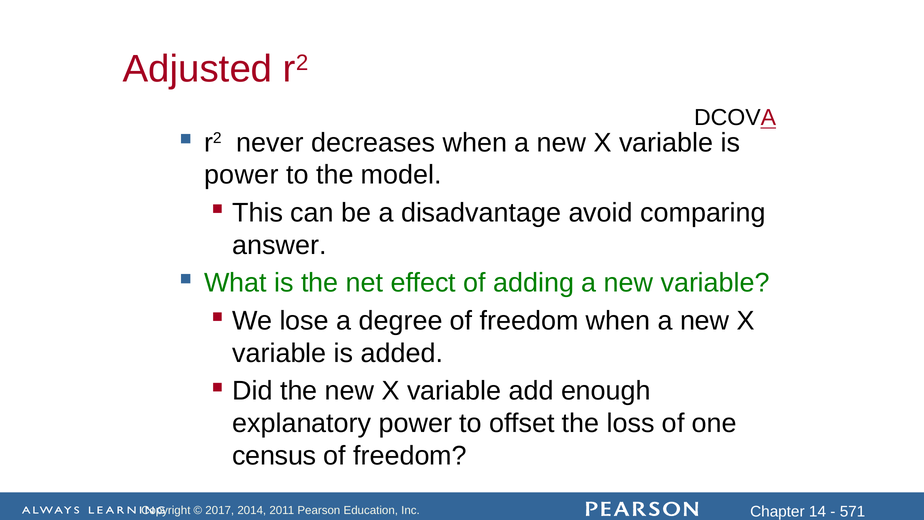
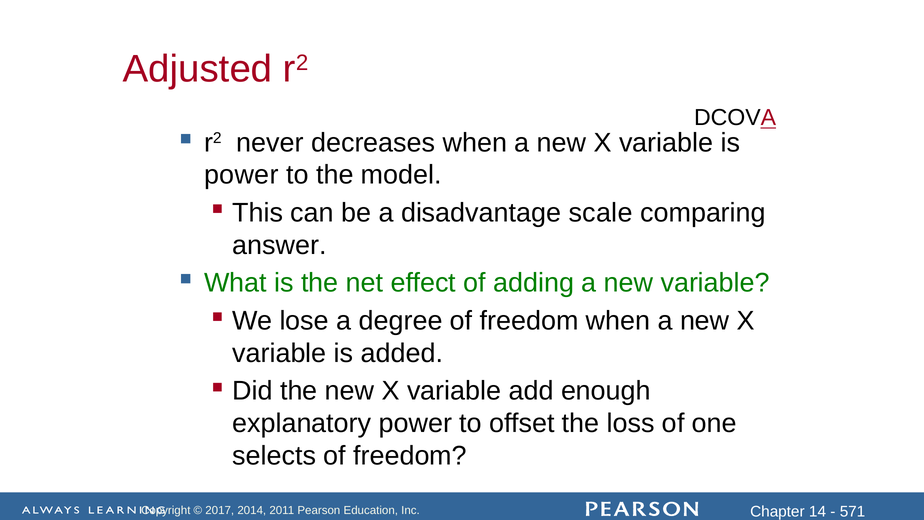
avoid: avoid -> scale
census: census -> selects
